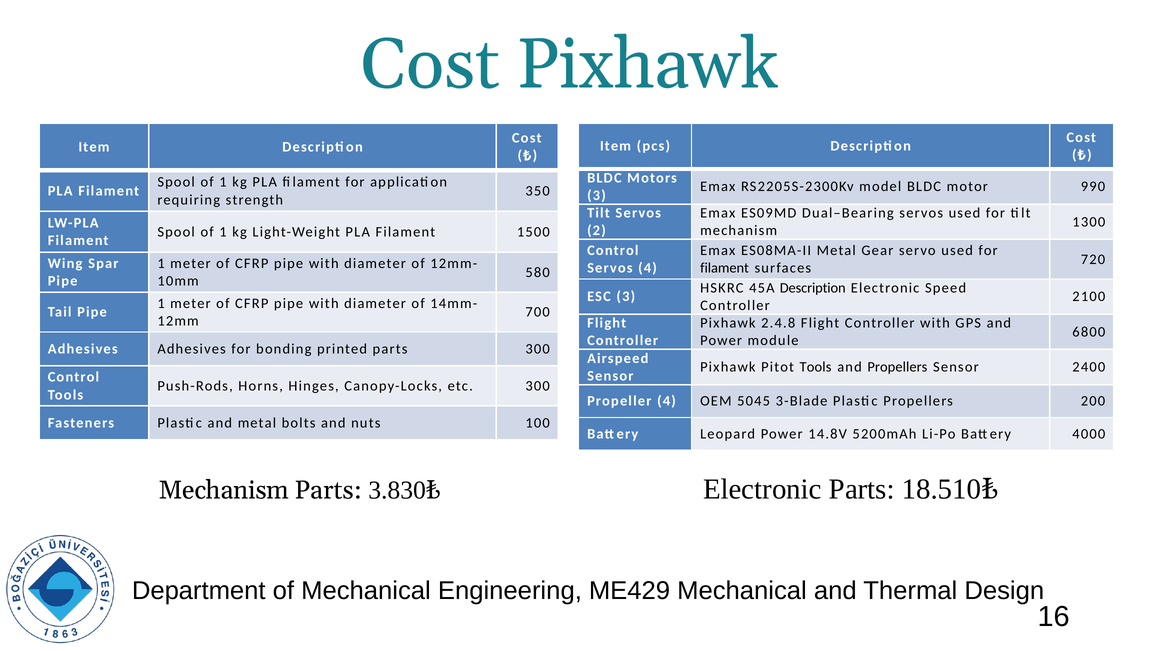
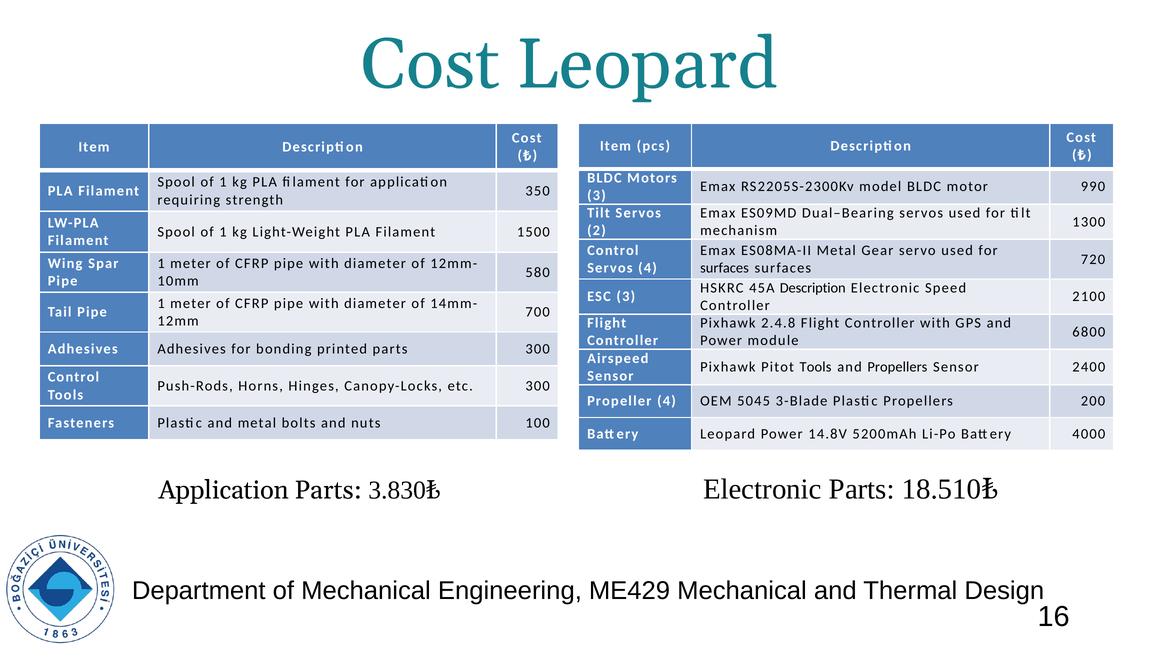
Cost Pixhawk: Pixhawk -> Leopard
filament at (725, 268): filament -> surfaces
Mechanism at (224, 490): Mechanism -> Application
